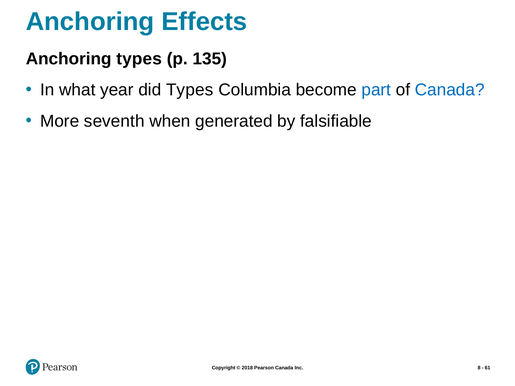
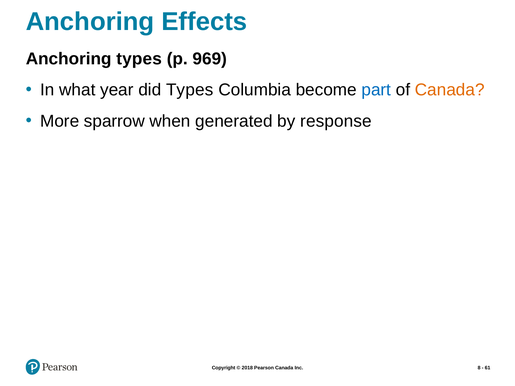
135: 135 -> 969
Canada at (450, 90) colour: blue -> orange
seventh: seventh -> sparrow
falsifiable: falsifiable -> response
